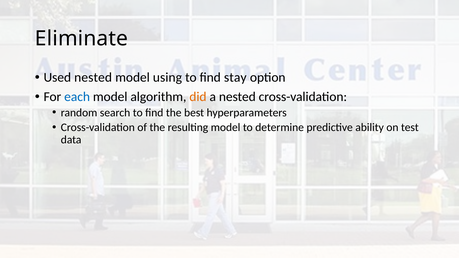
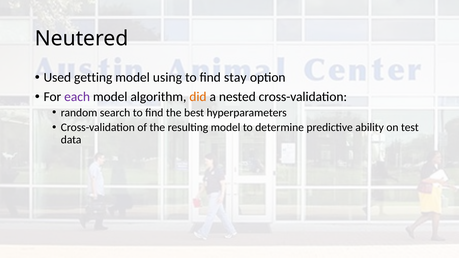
Eliminate: Eliminate -> Neutered
Used nested: nested -> getting
each colour: blue -> purple
